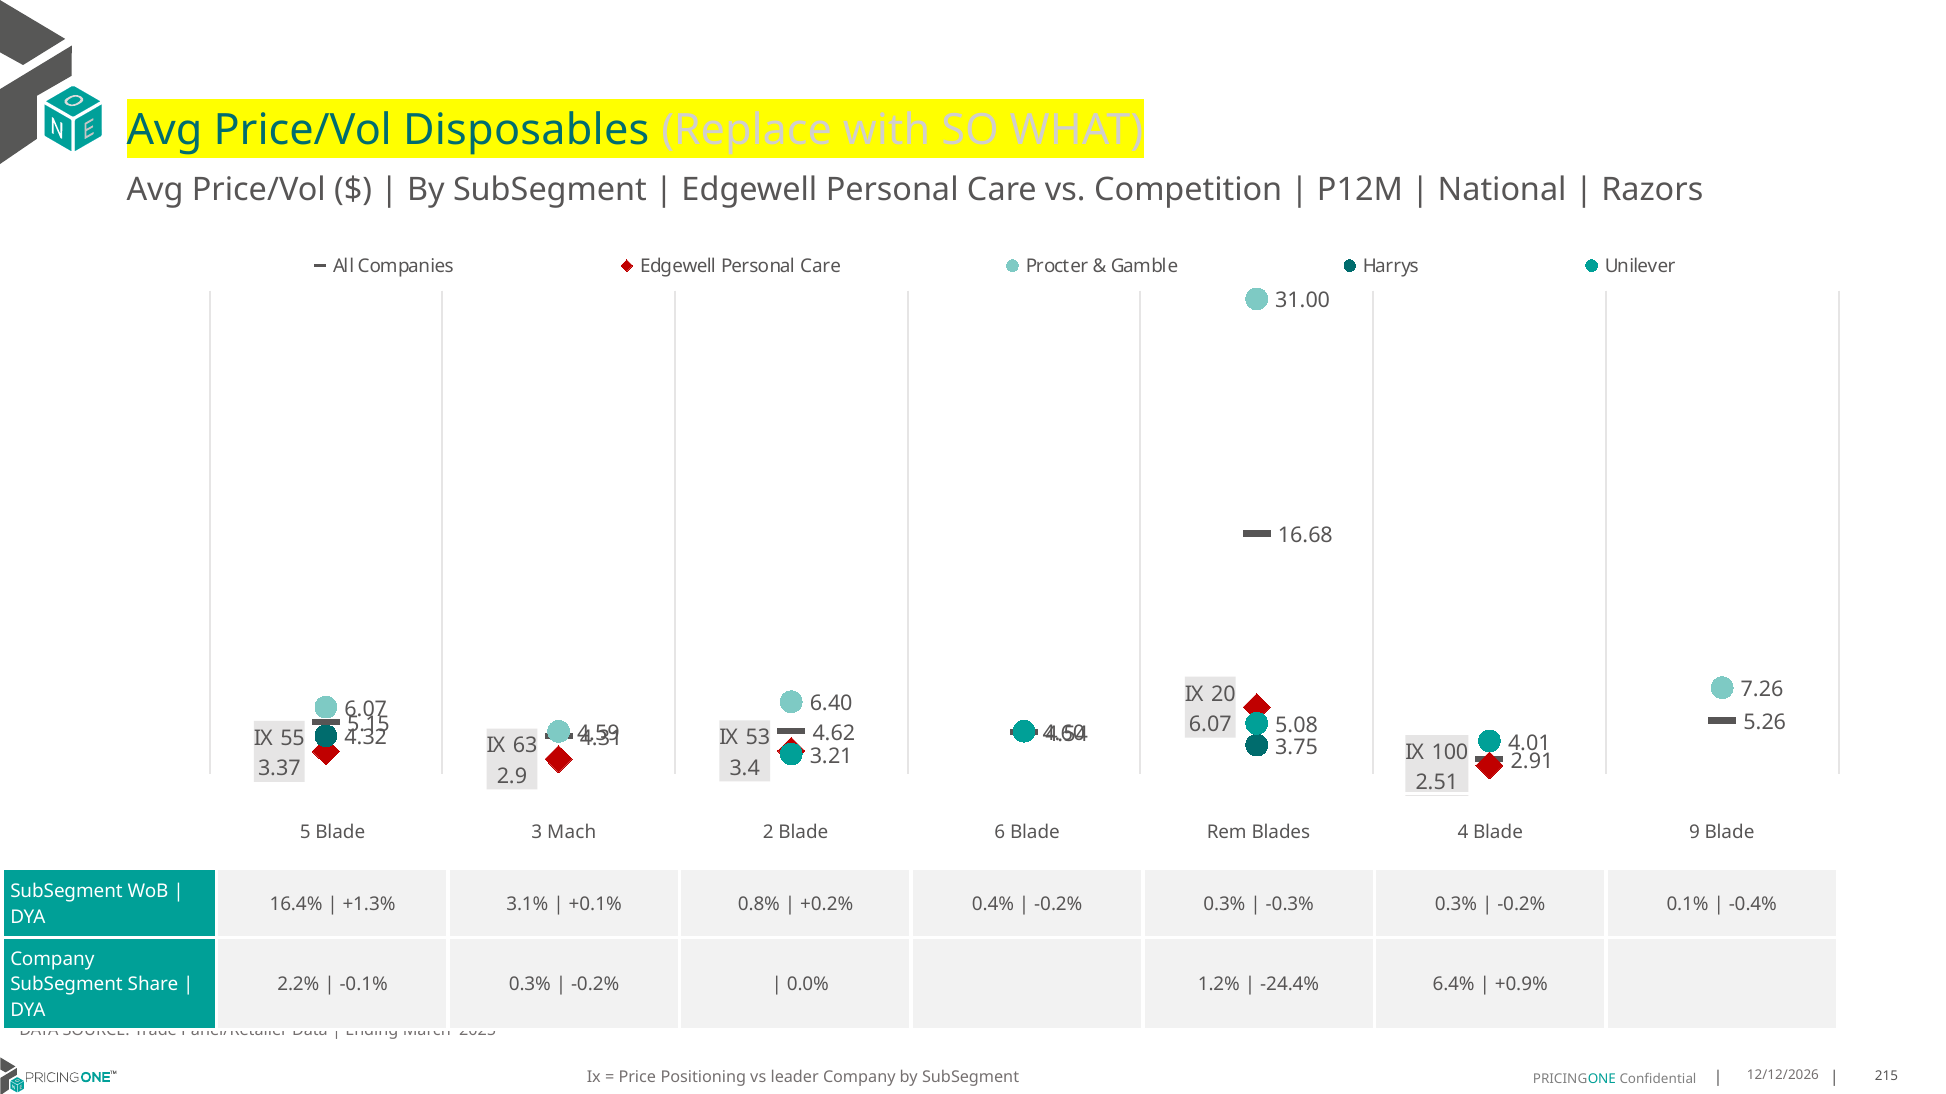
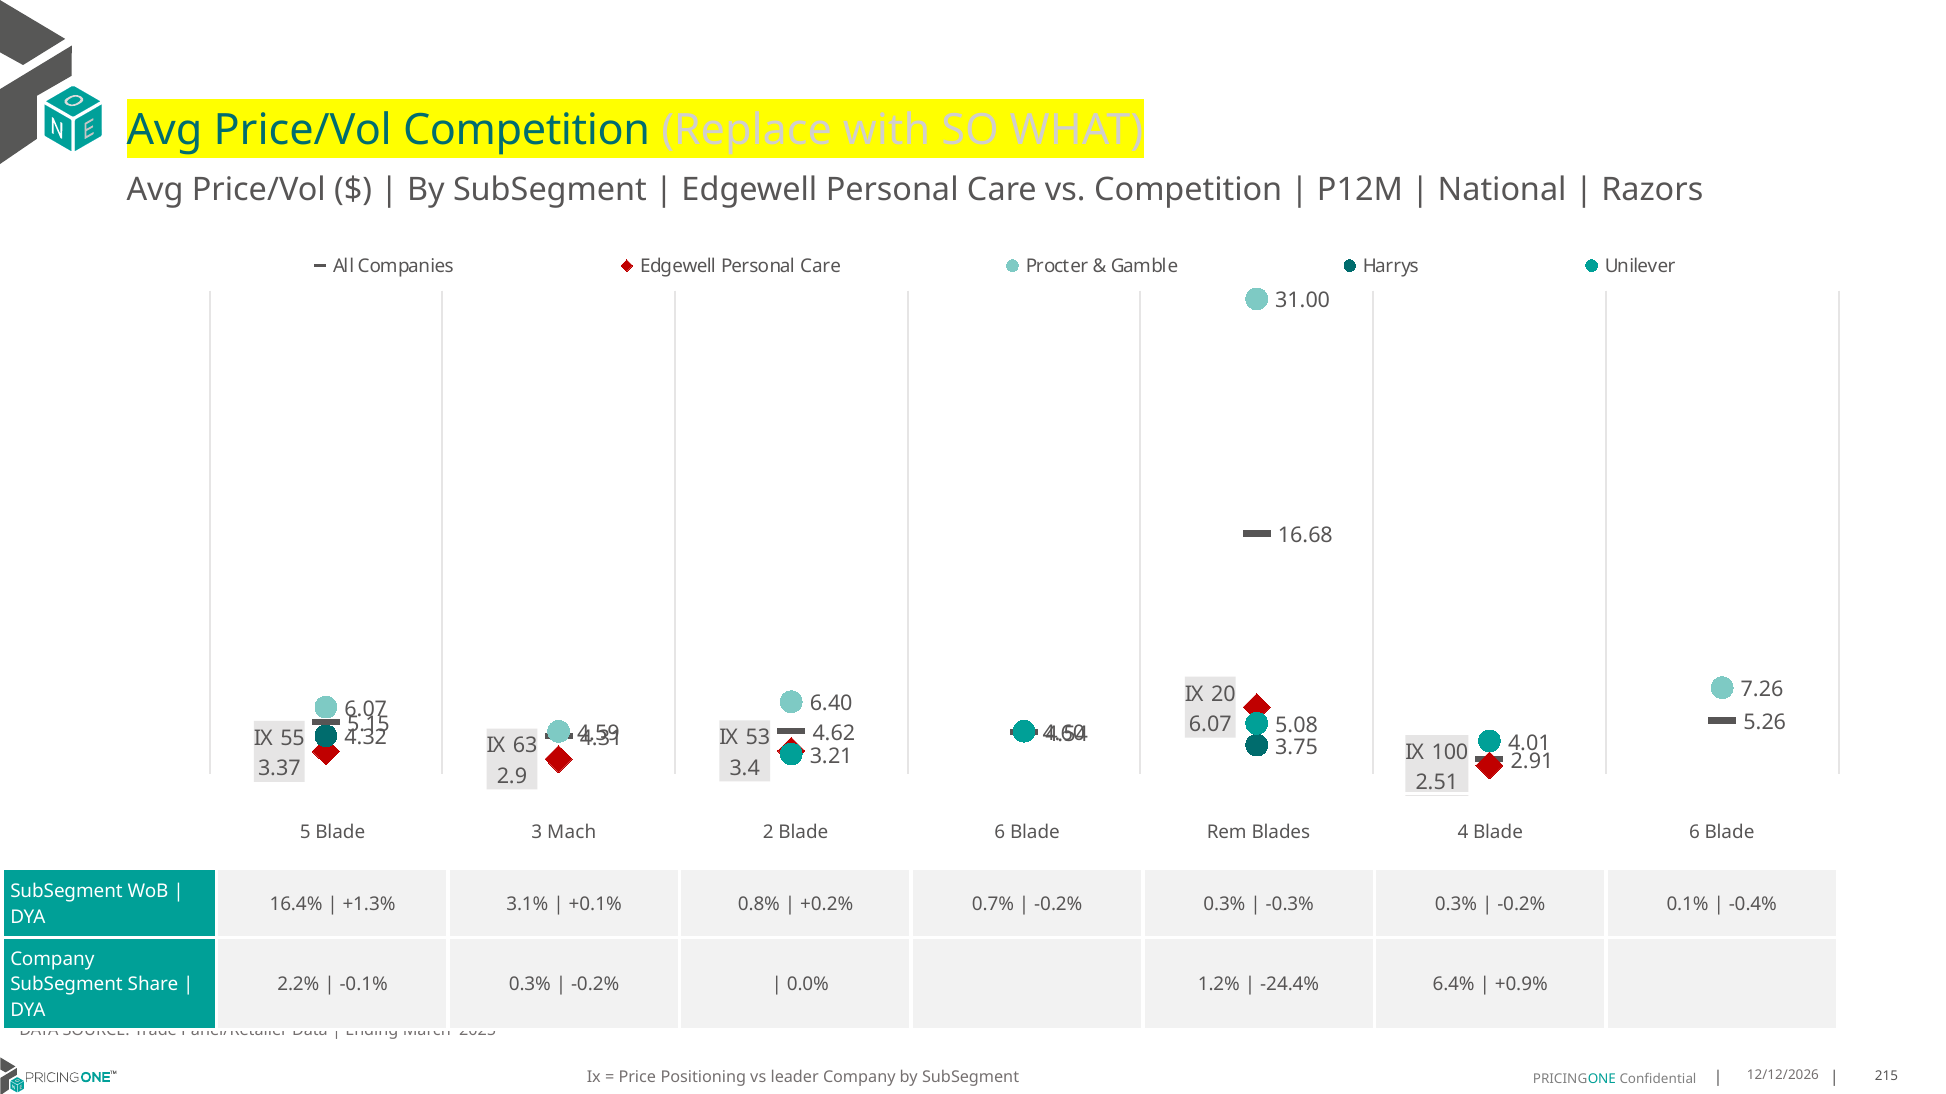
Price/Vol Disposables: Disposables -> Competition
4 Blade 9: 9 -> 6
0.4%: 0.4% -> 0.7%
